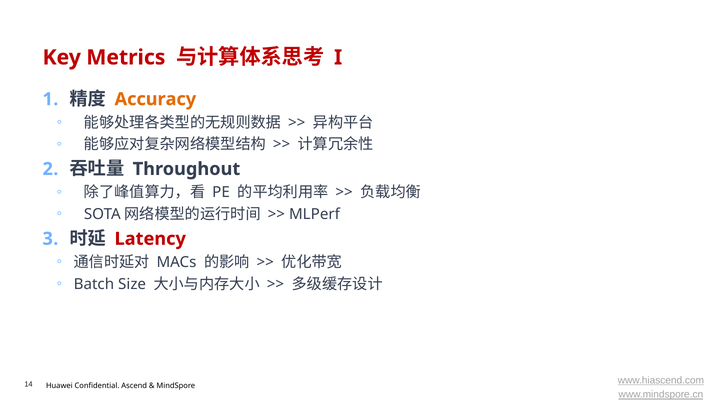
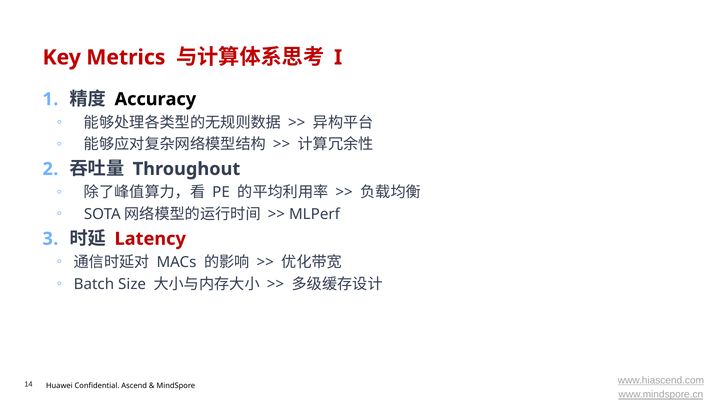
Accuracy colour: orange -> black
